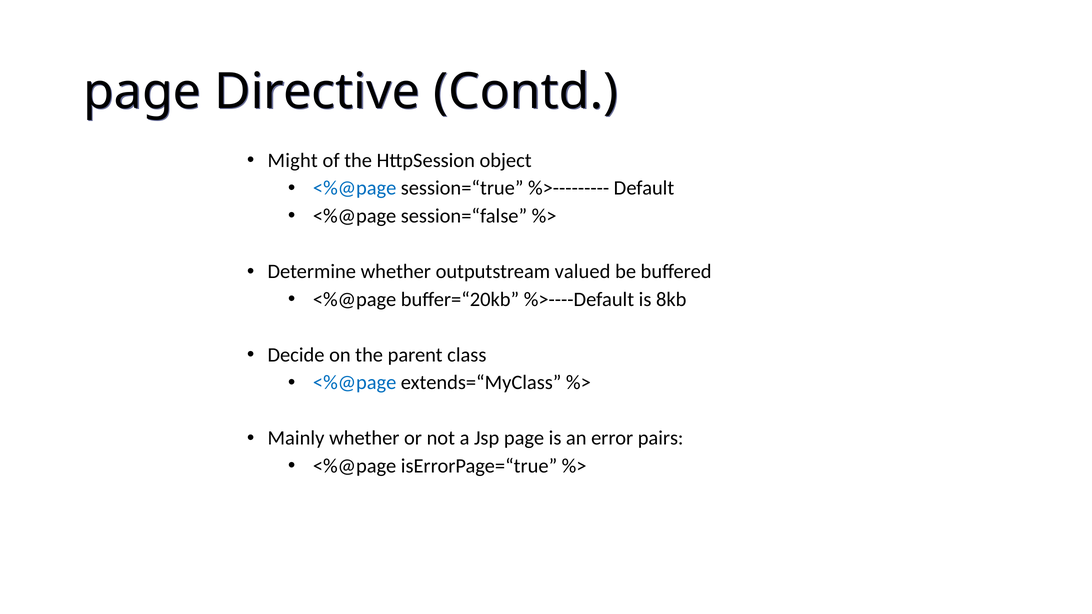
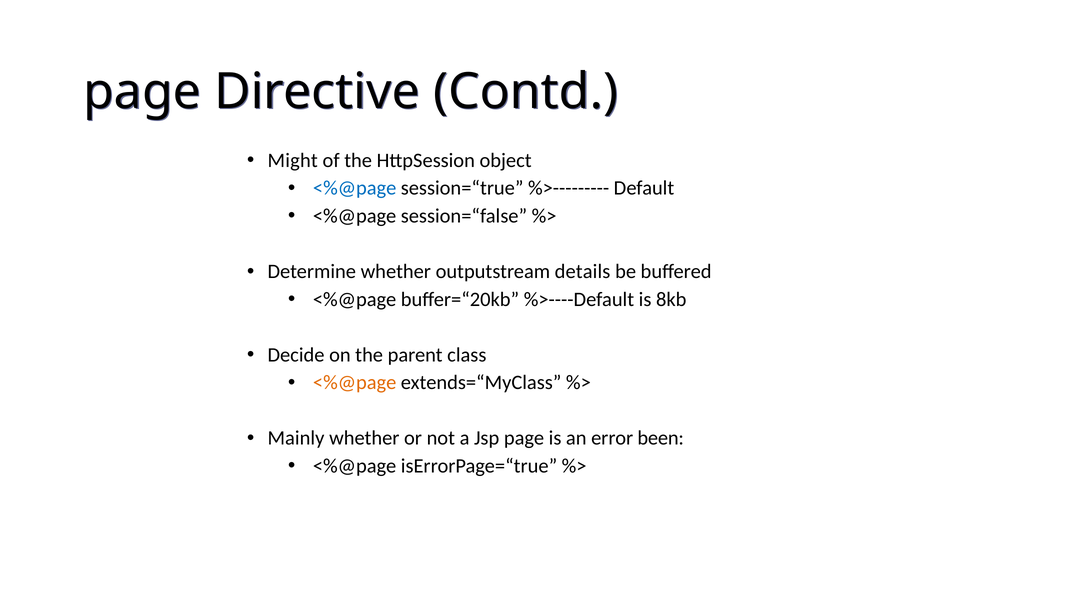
valued: valued -> details
<%@page at (355, 383) colour: blue -> orange
pairs: pairs -> been
